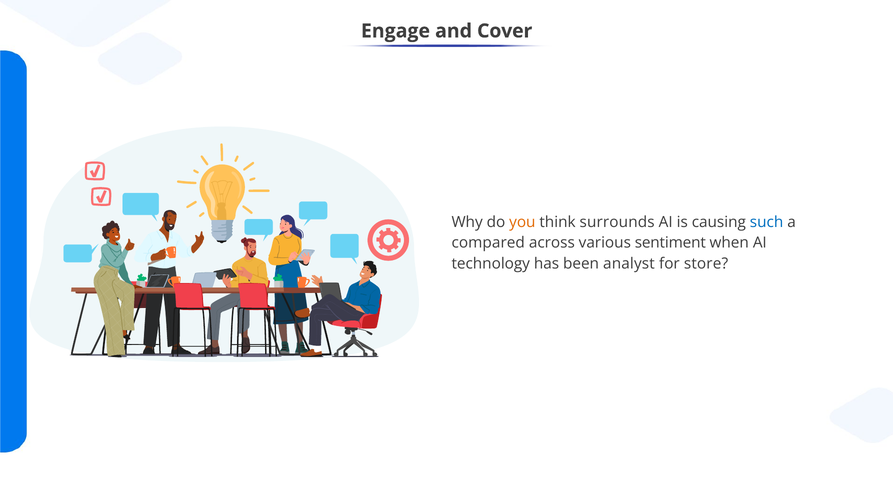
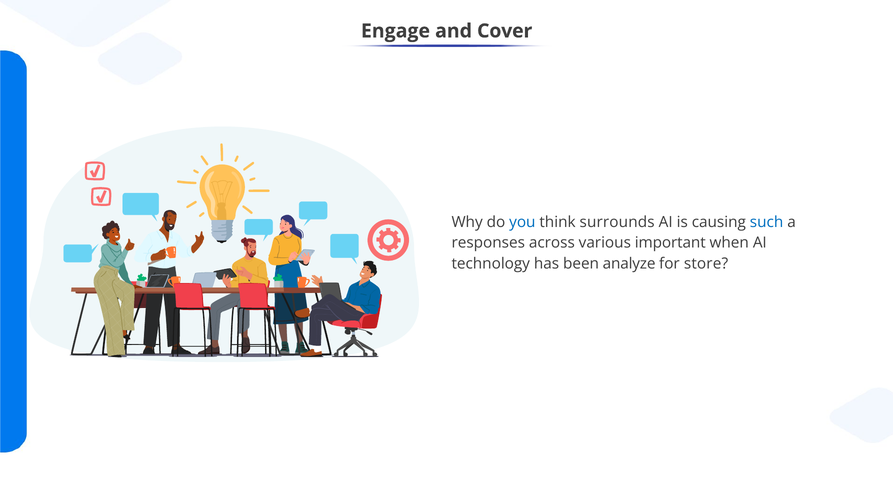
you colour: orange -> blue
compared: compared -> responses
sentiment: sentiment -> important
analyst: analyst -> analyze
